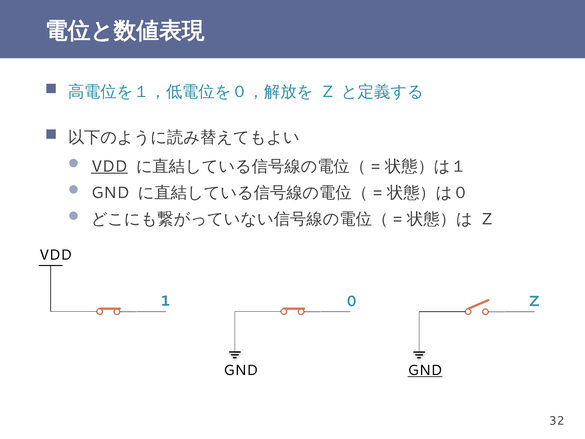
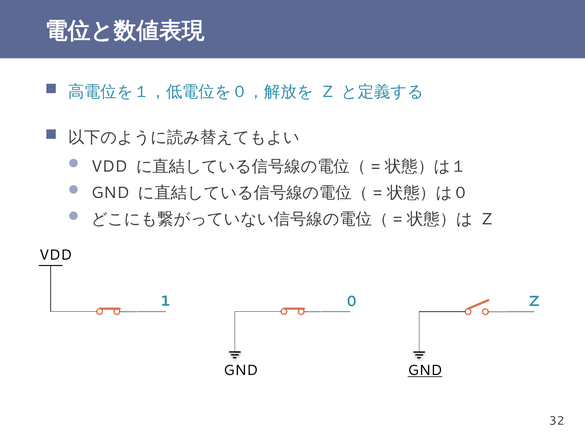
VDD at (109, 166) underline: present -> none
